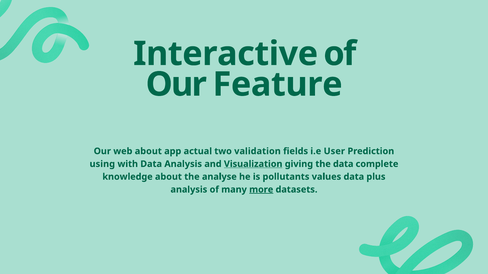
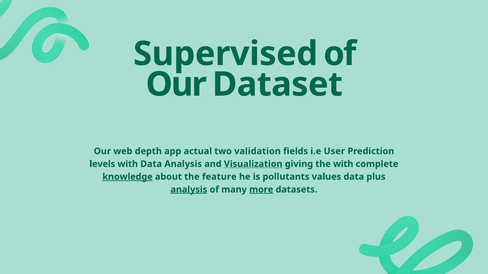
Interactive: Interactive -> Supervised
Feature: Feature -> Dataset
web about: about -> depth
using: using -> levels
the data: data -> with
knowledge underline: none -> present
analyse: analyse -> feature
analysis at (189, 190) underline: none -> present
